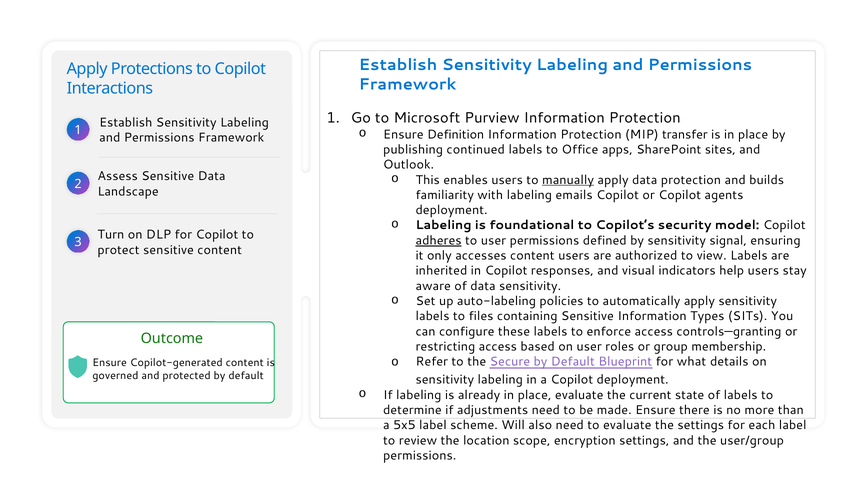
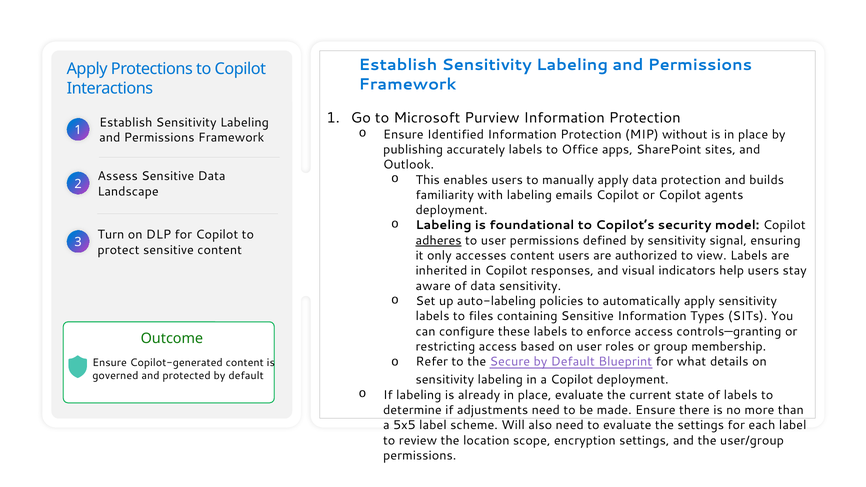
Definition: Definition -> Identified
transfer: transfer -> without
continued: continued -> accurately
manually underline: present -> none
